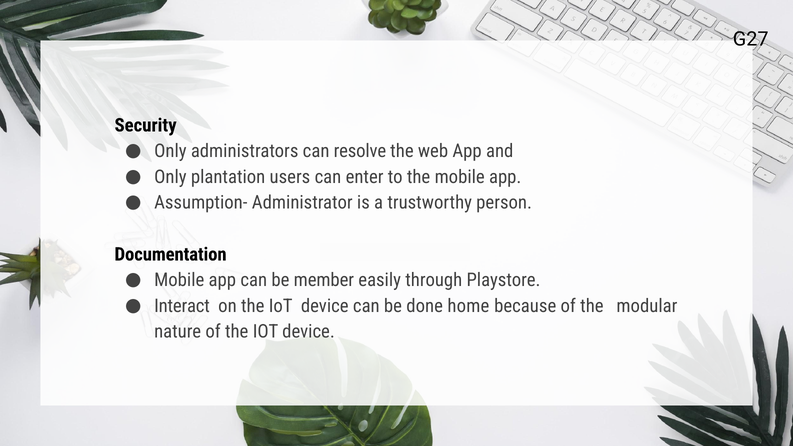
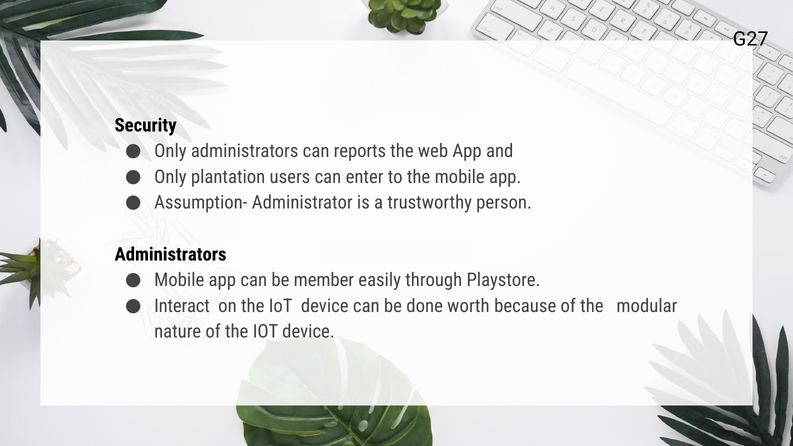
resolve: resolve -> reports
Documentation at (171, 254): Documentation -> Administrators
home: home -> worth
